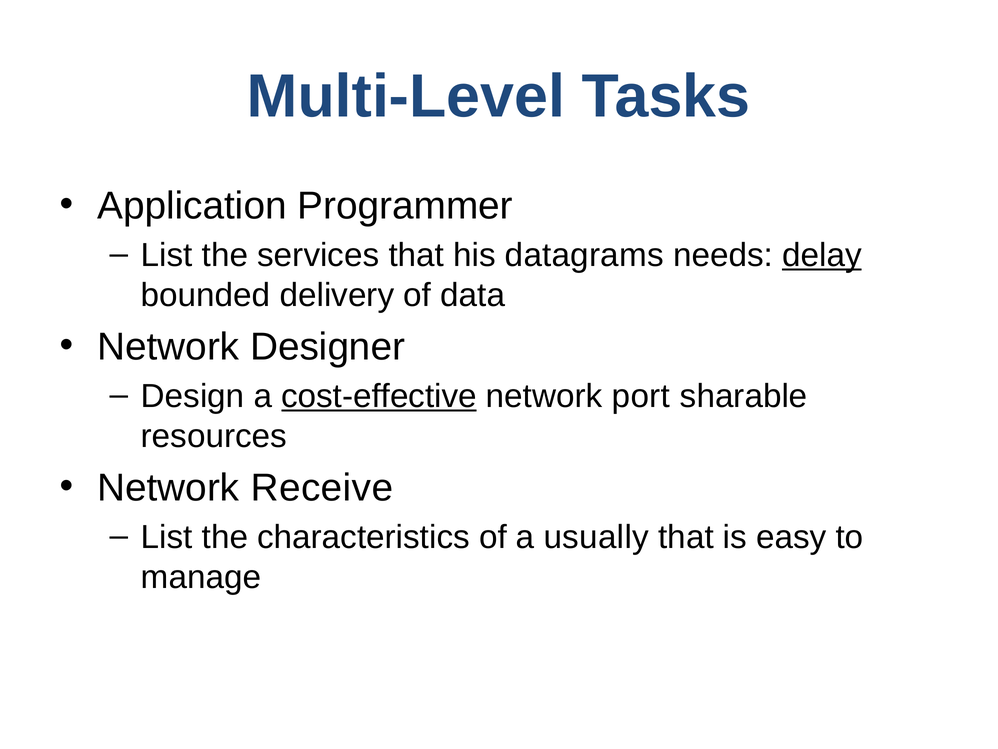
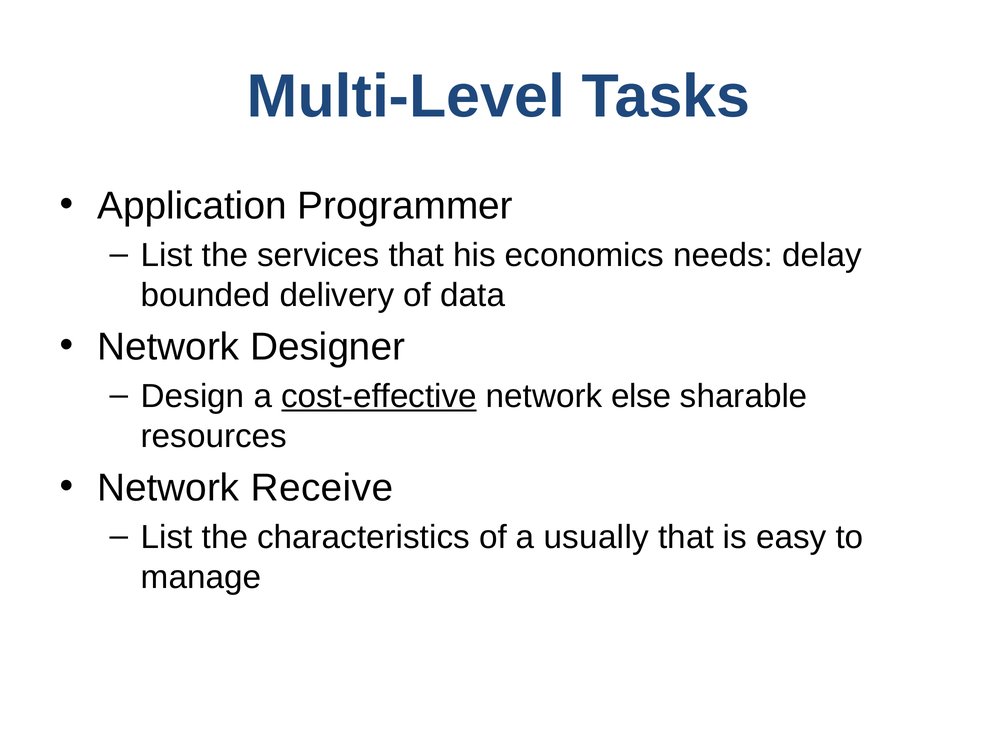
datagrams: datagrams -> economics
delay underline: present -> none
port: port -> else
